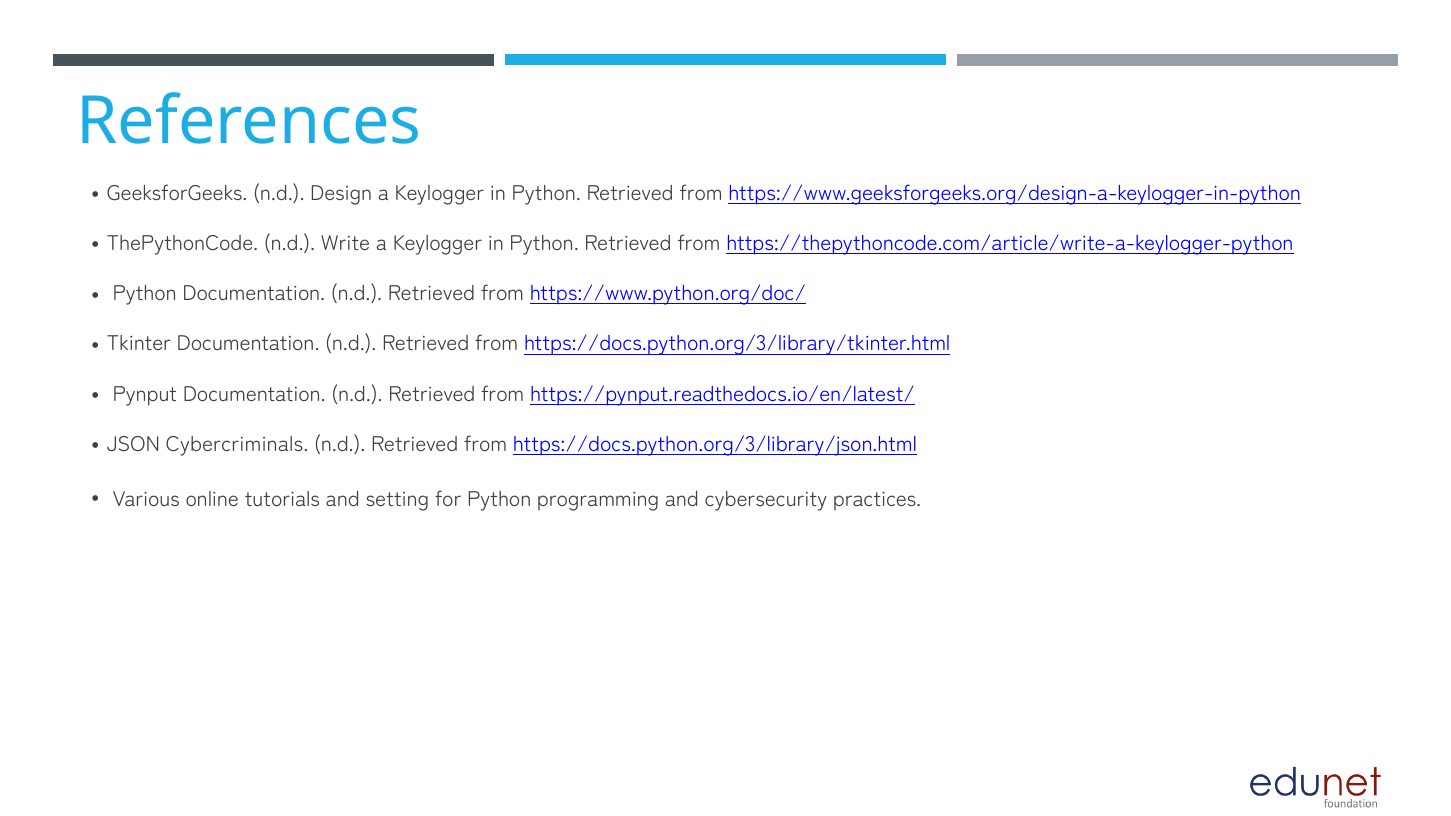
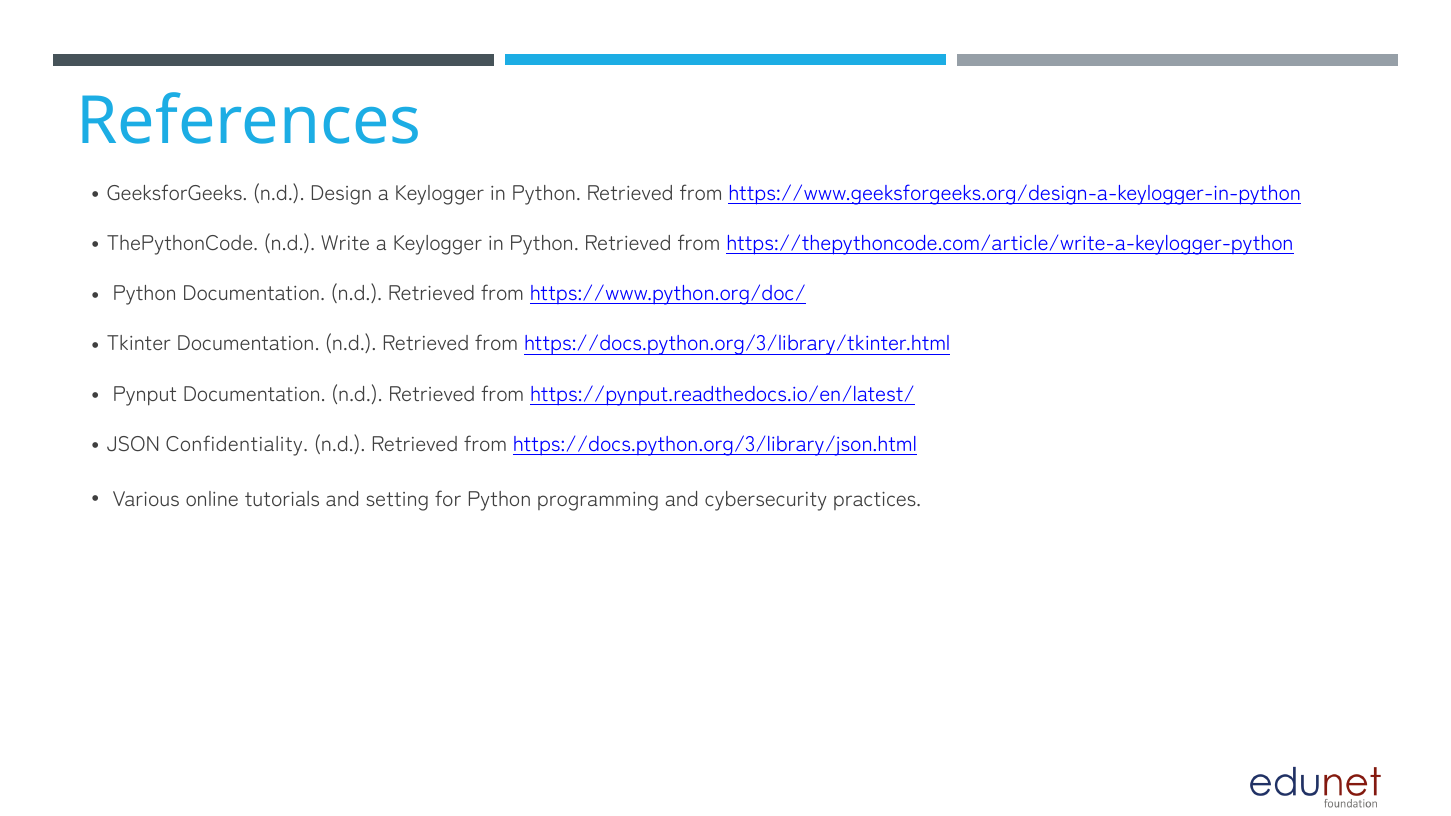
Cybercriminals: Cybercriminals -> Confidentiality
